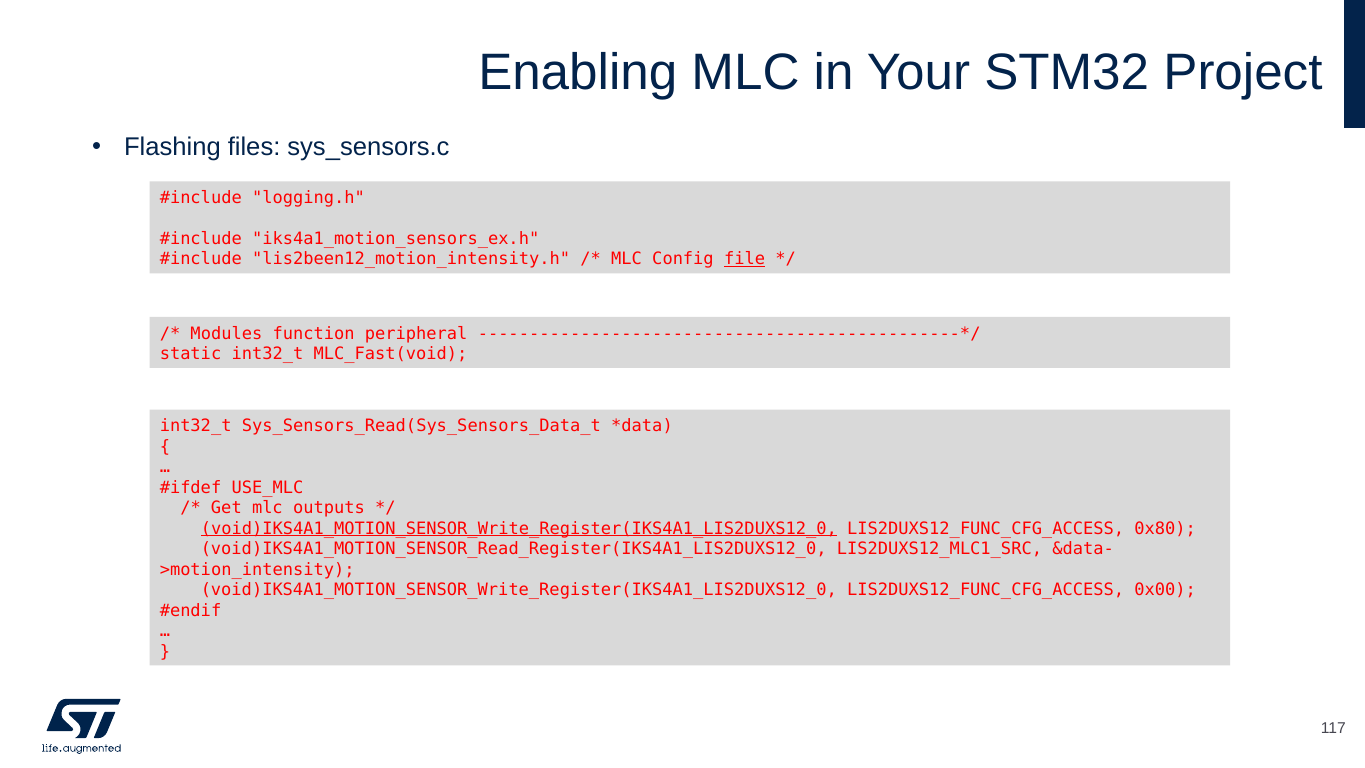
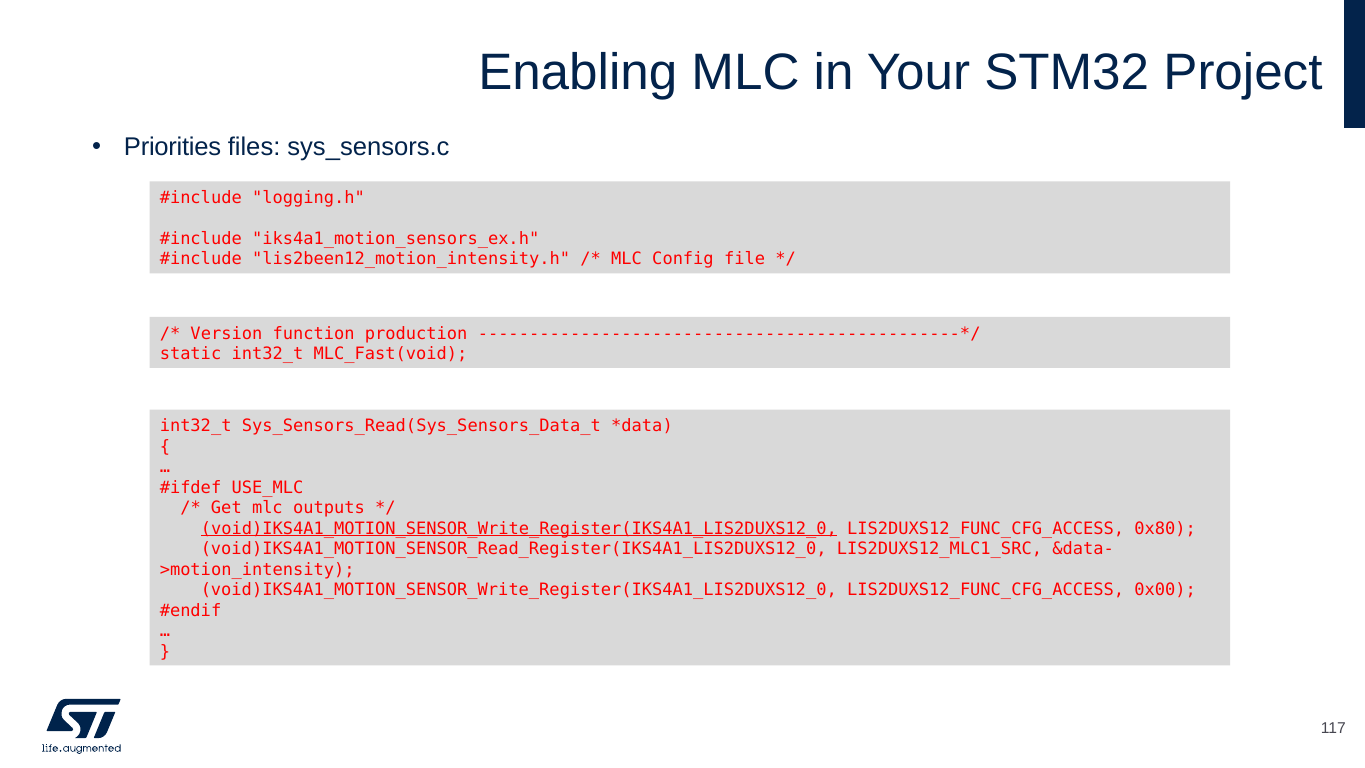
Flashing: Flashing -> Priorities
file underline: present -> none
Modules: Modules -> Version
peripheral: peripheral -> production
